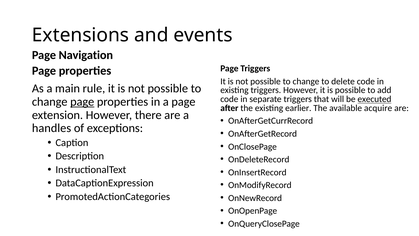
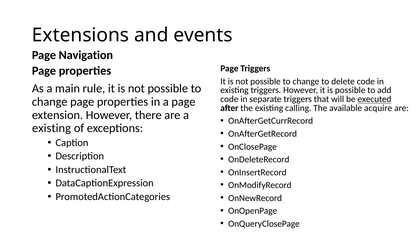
page at (82, 102) underline: present -> none
earlier: earlier -> calling
handles at (52, 128): handles -> existing
